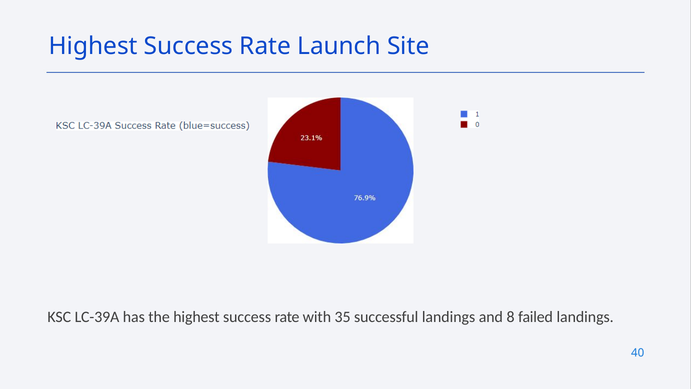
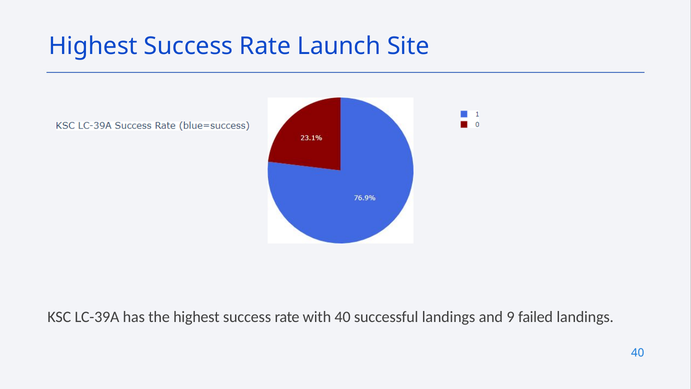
with 35: 35 -> 40
8: 8 -> 9
